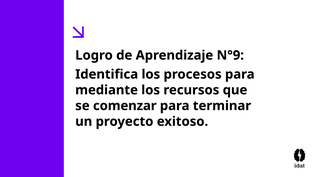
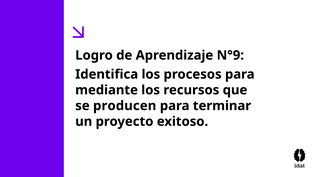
comenzar: comenzar -> producen
